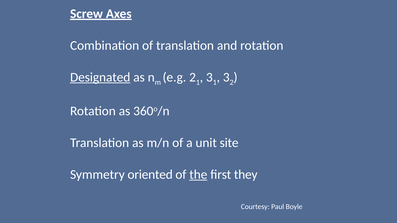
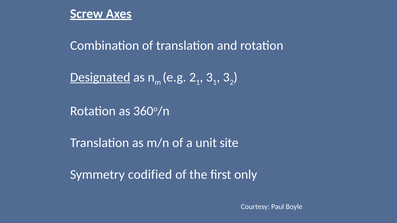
oriented: oriented -> codified
the underline: present -> none
they: they -> only
